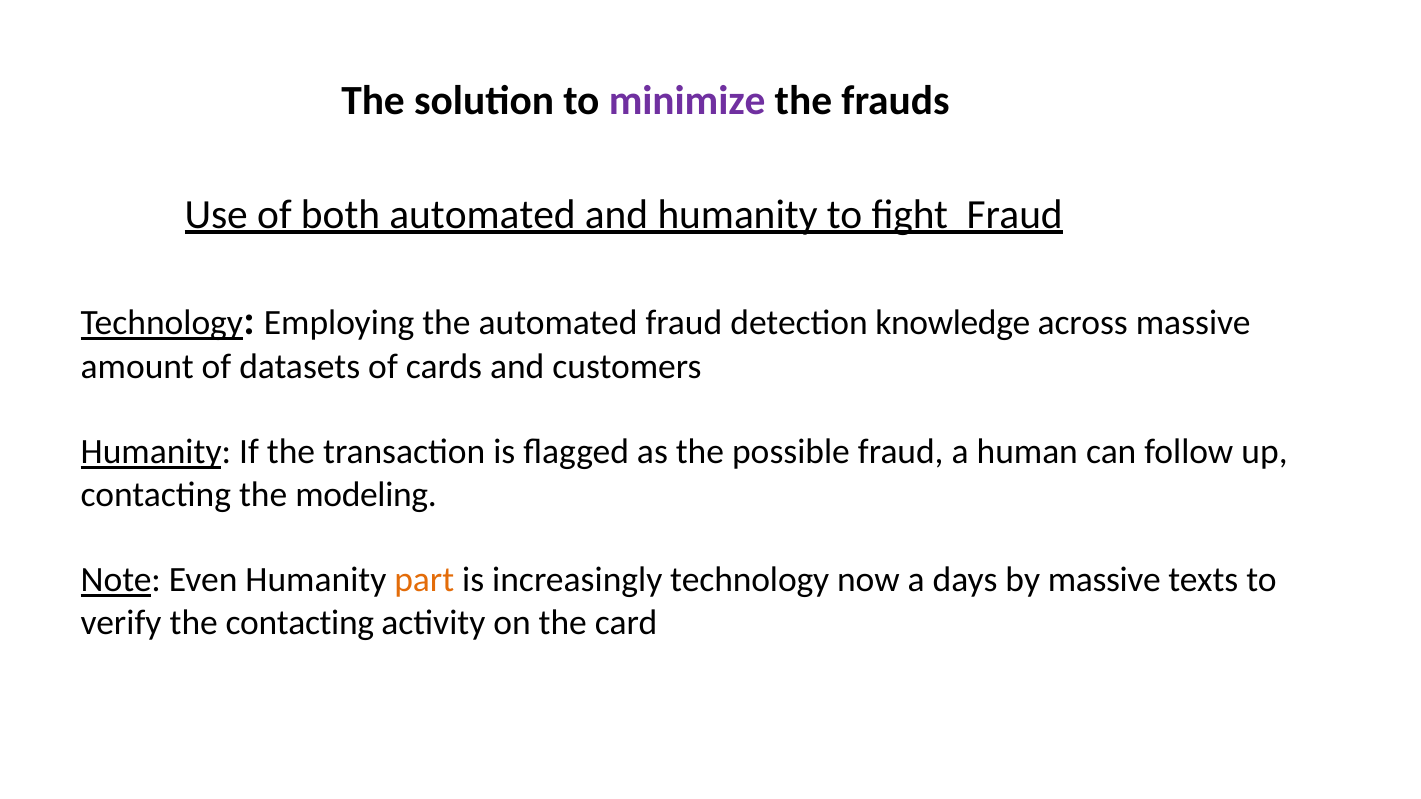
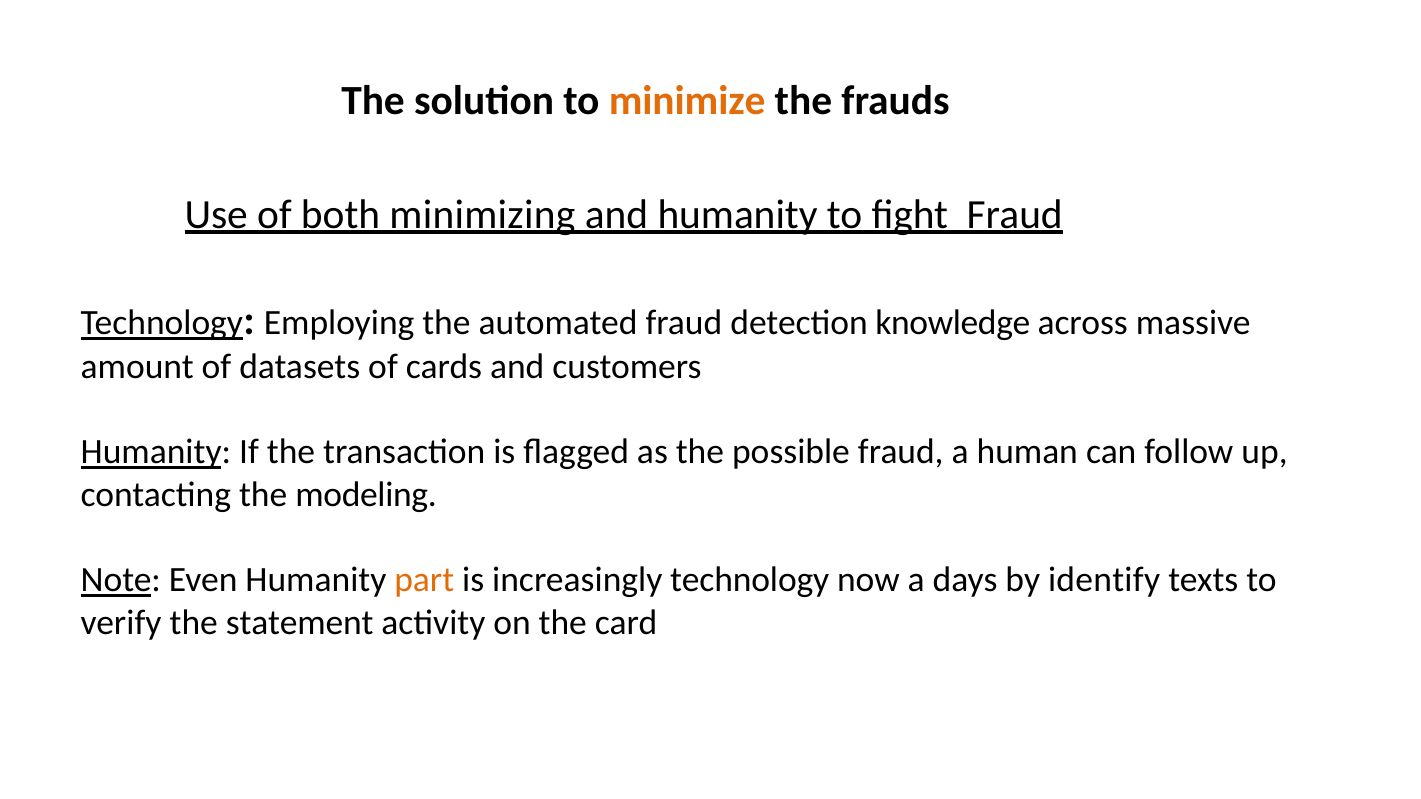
minimize colour: purple -> orange
both automated: automated -> minimizing
by massive: massive -> identify
the contacting: contacting -> statement
